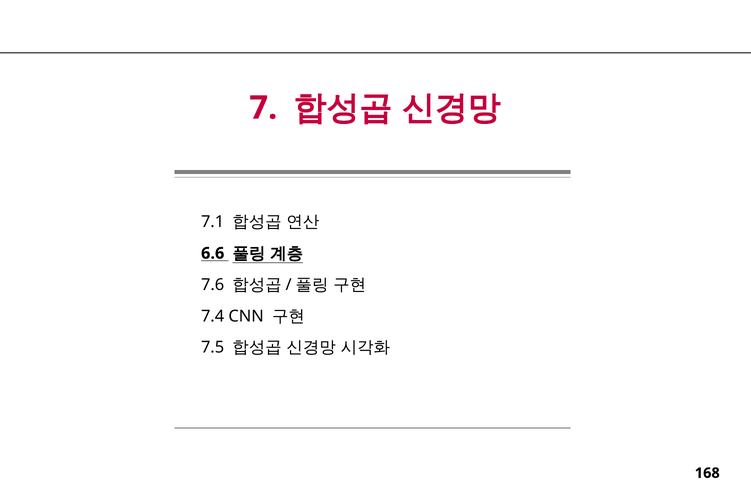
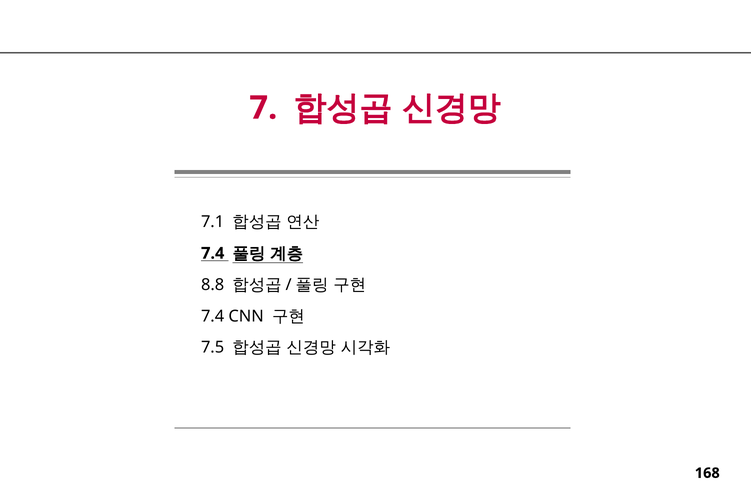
6.6 at (213, 253): 6.6 -> 7.4
7.6: 7.6 -> 8.8
